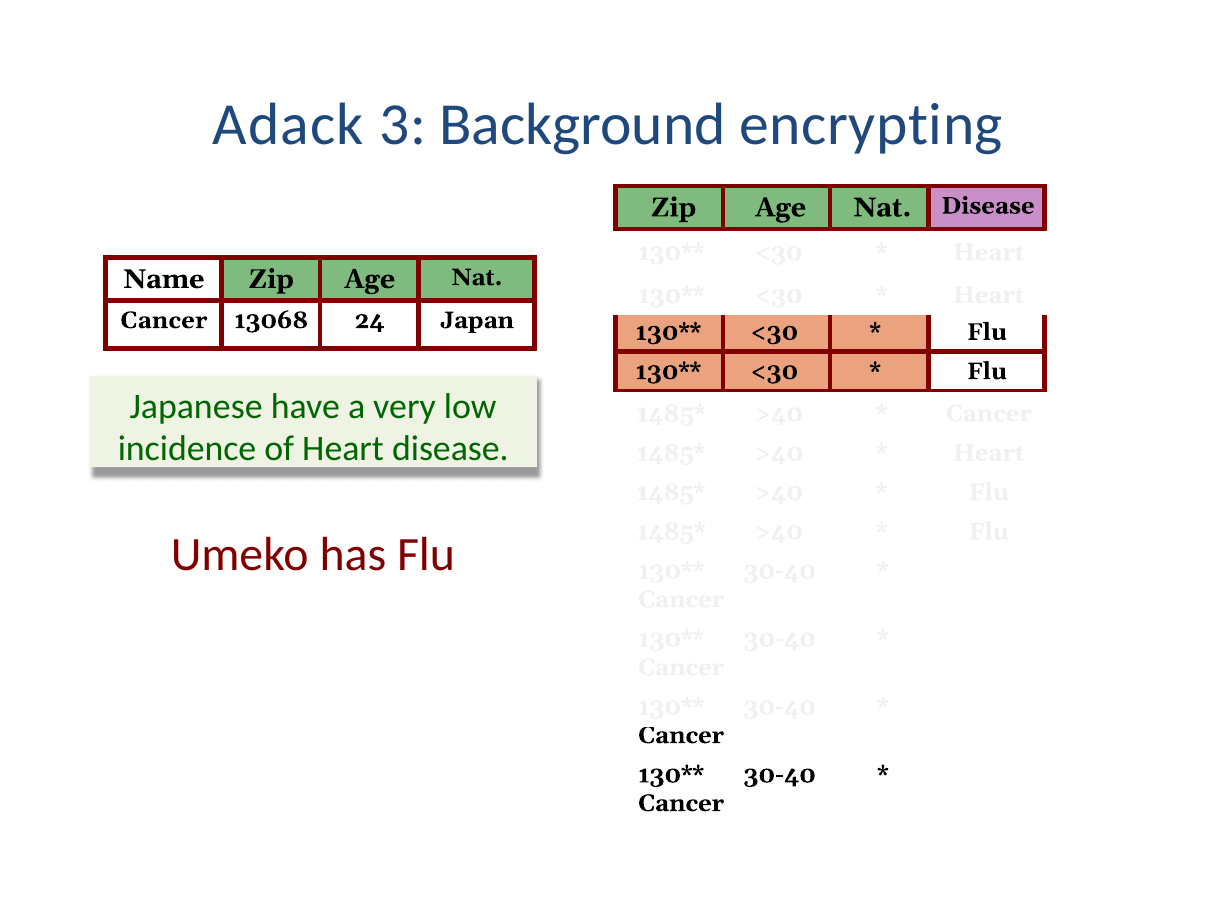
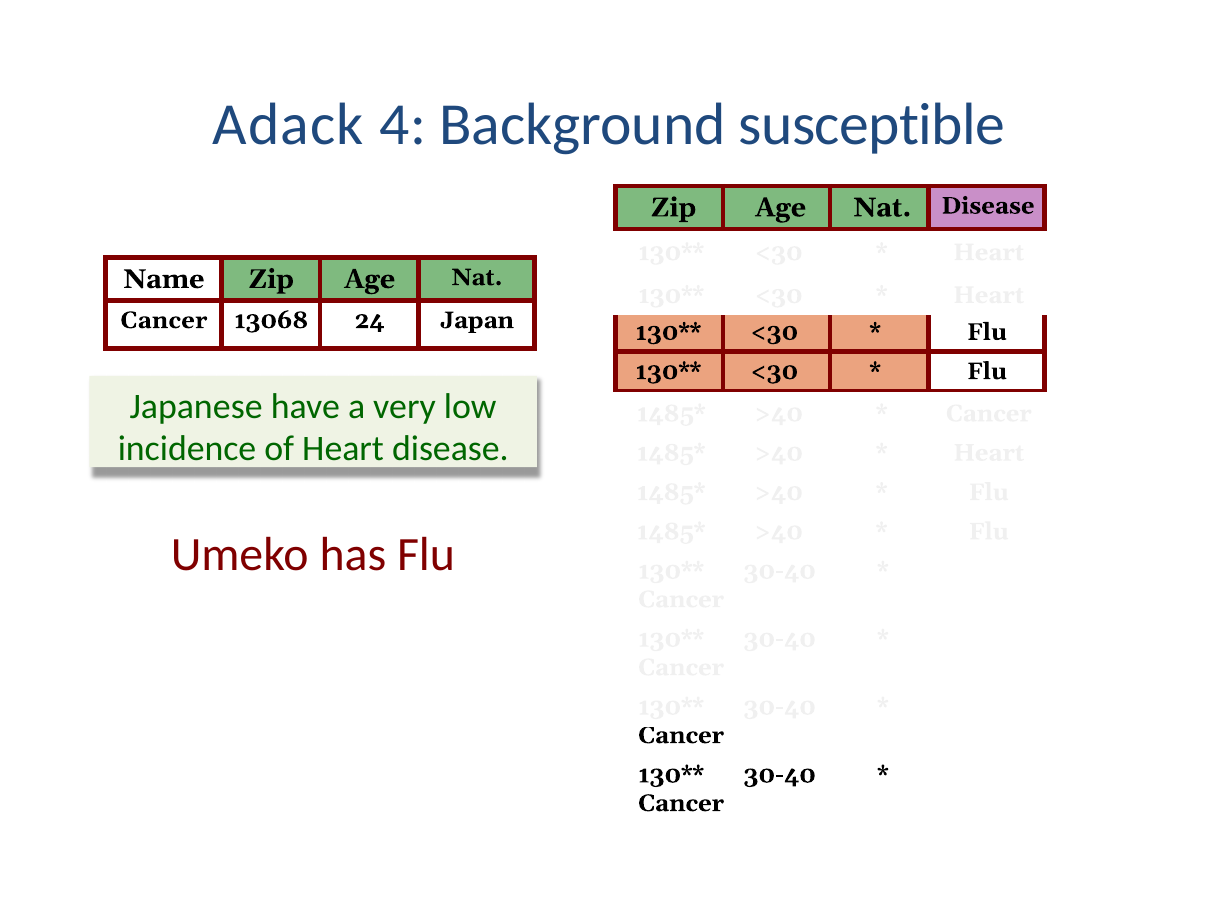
3: 3 -> 4
encrypting: encrypting -> susceptible
